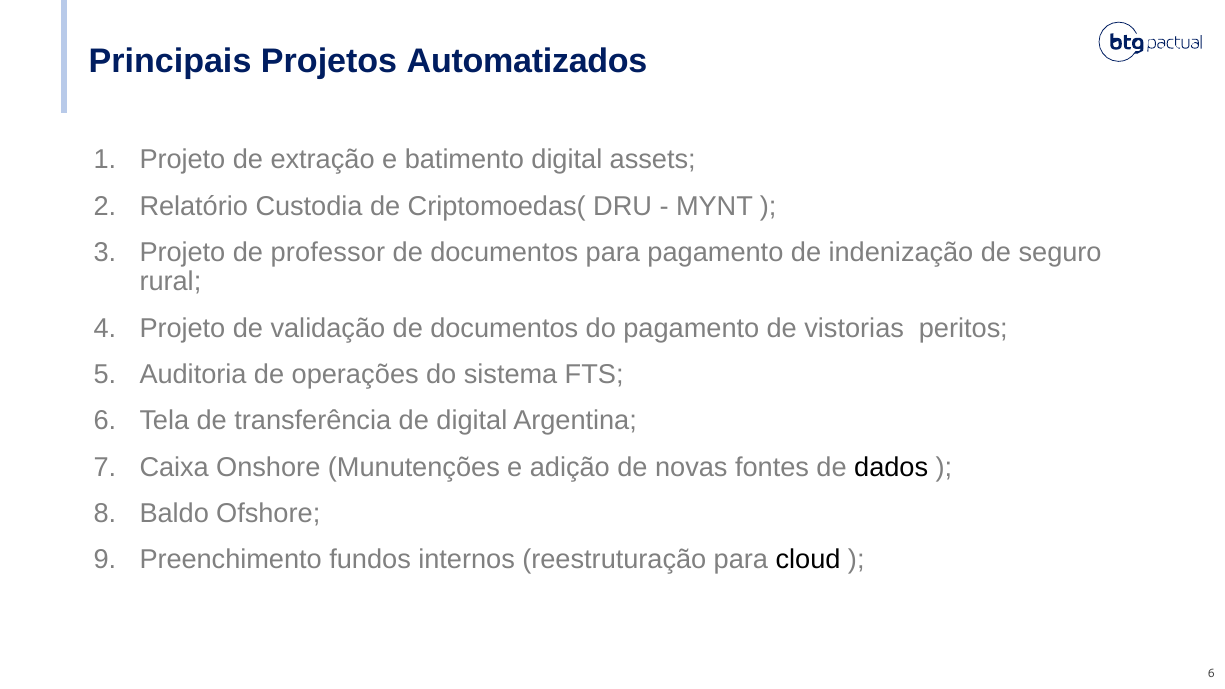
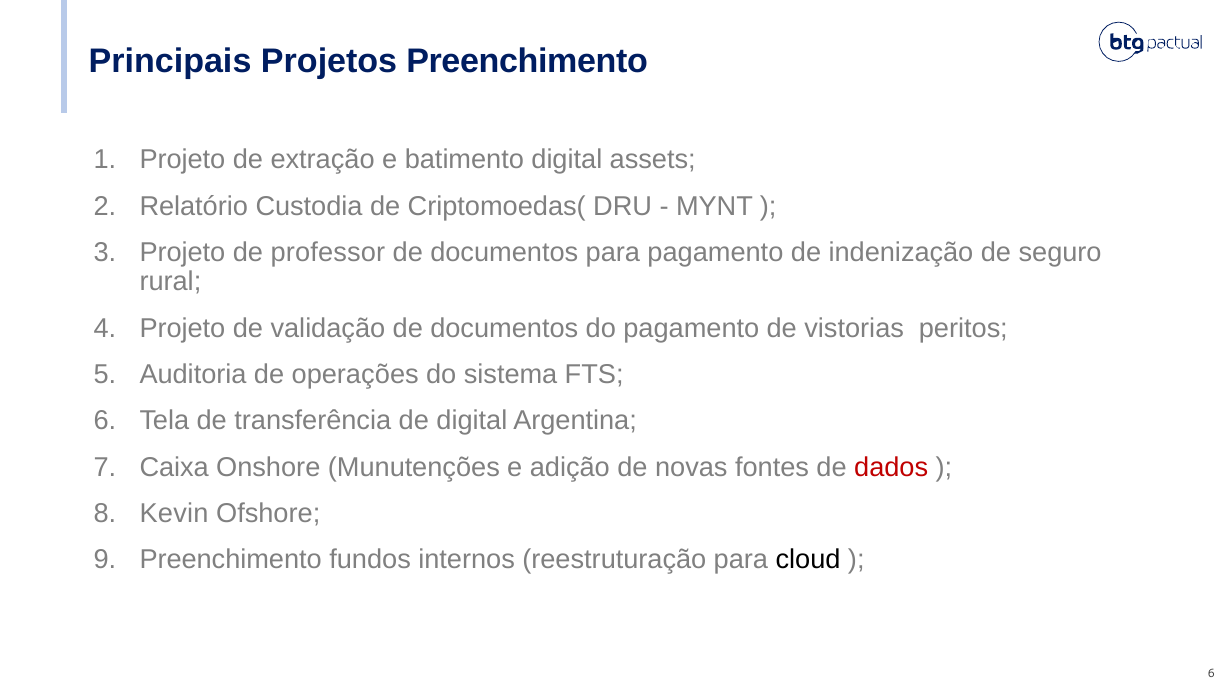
Projetos Automatizados: Automatizados -> Preenchimento
dados colour: black -> red
Baldo: Baldo -> Kevin
